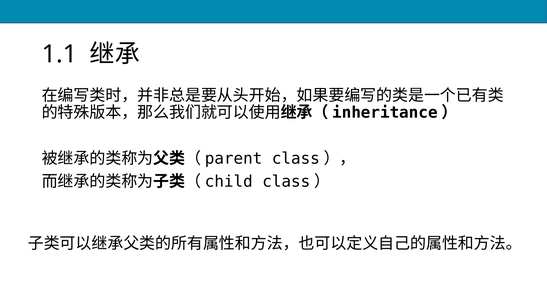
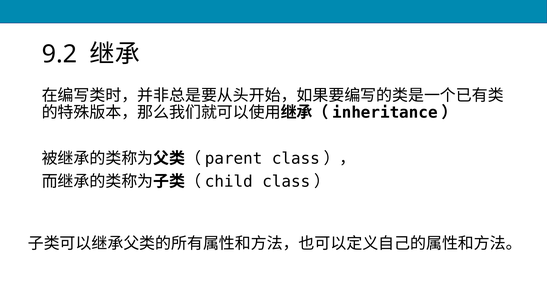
1.1: 1.1 -> 9.2
